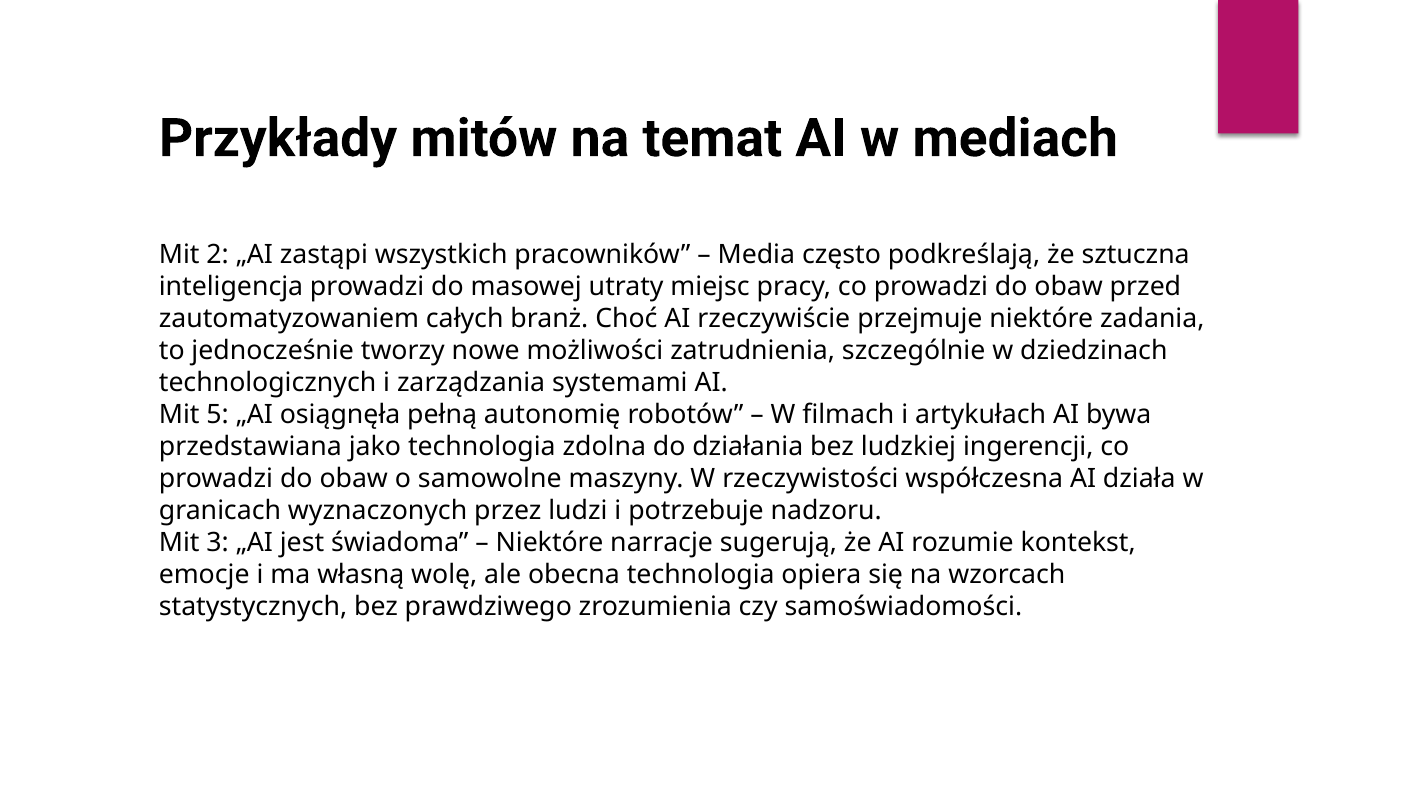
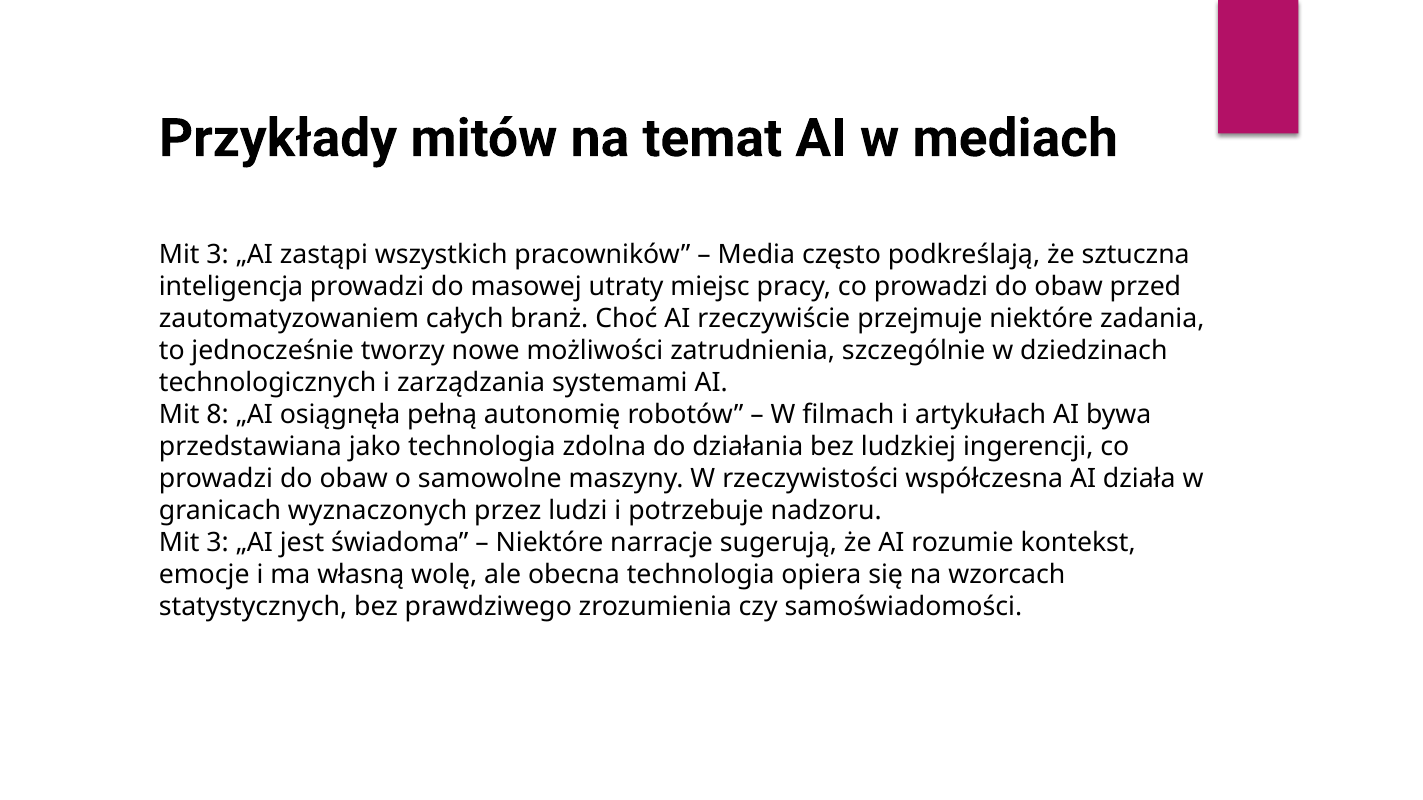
2 at (218, 255): 2 -> 3
5: 5 -> 8
